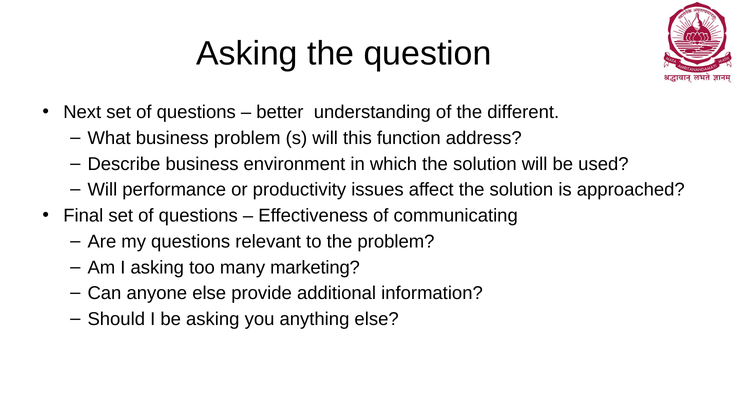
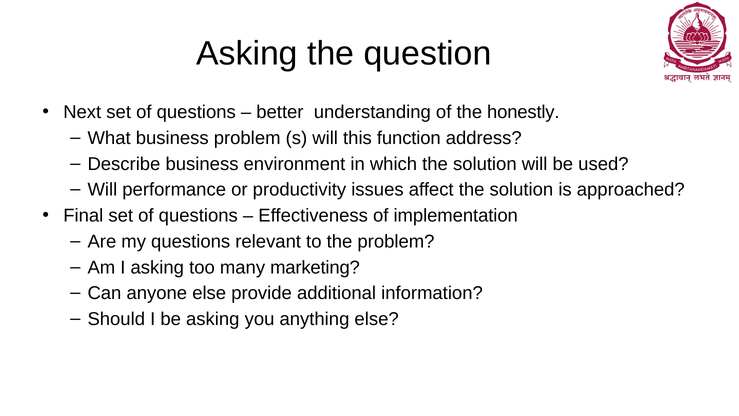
different: different -> honestly
communicating: communicating -> implementation
